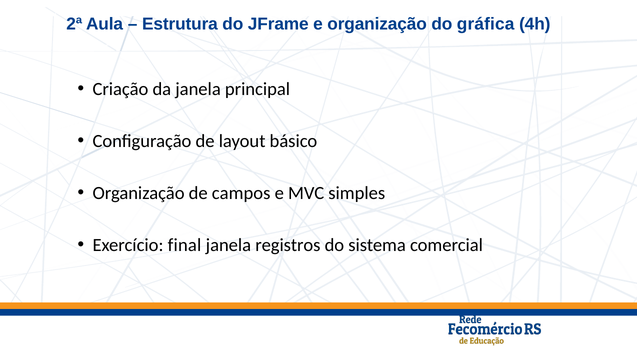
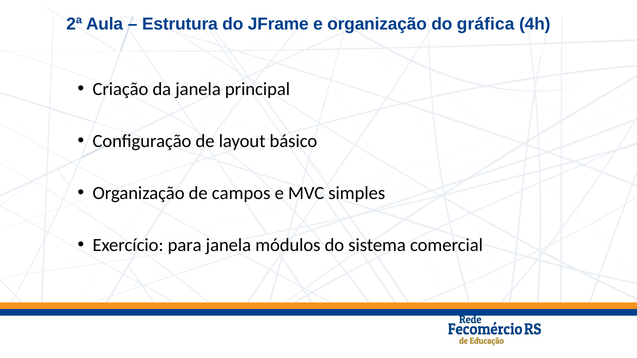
final: final -> para
registros: registros -> módulos
